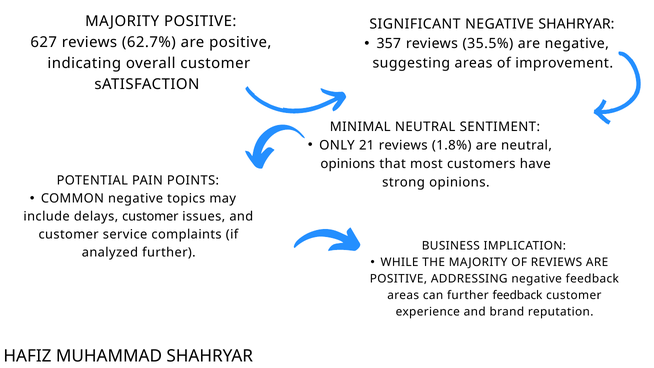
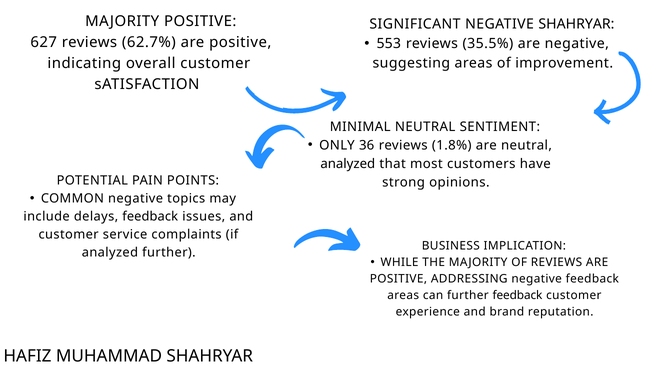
357: 357 -> 553
21: 21 -> 36
opinions at (348, 164): opinions -> analyzed
delays customer: customer -> feedback
